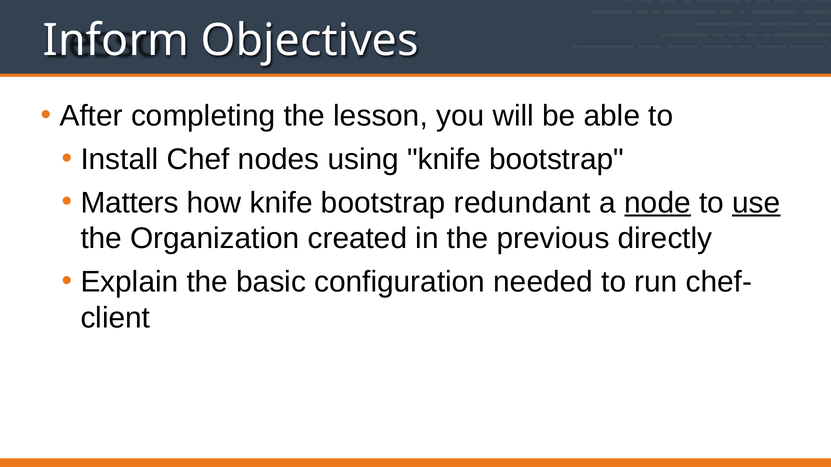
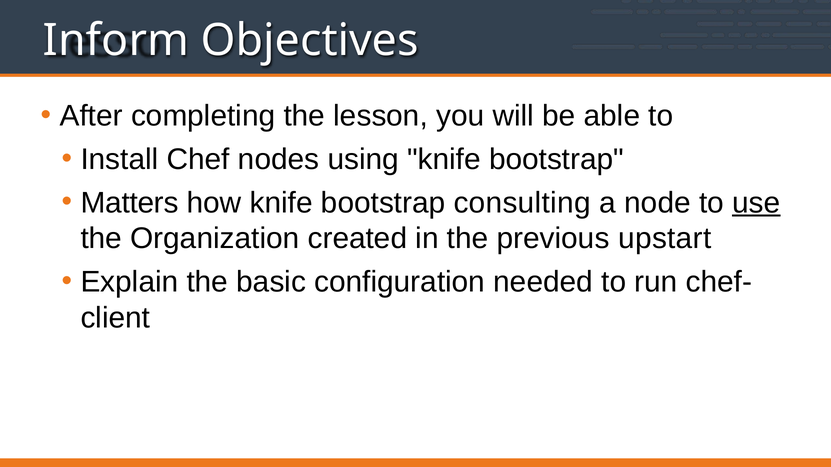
redundant: redundant -> consulting
node underline: present -> none
directly: directly -> upstart
